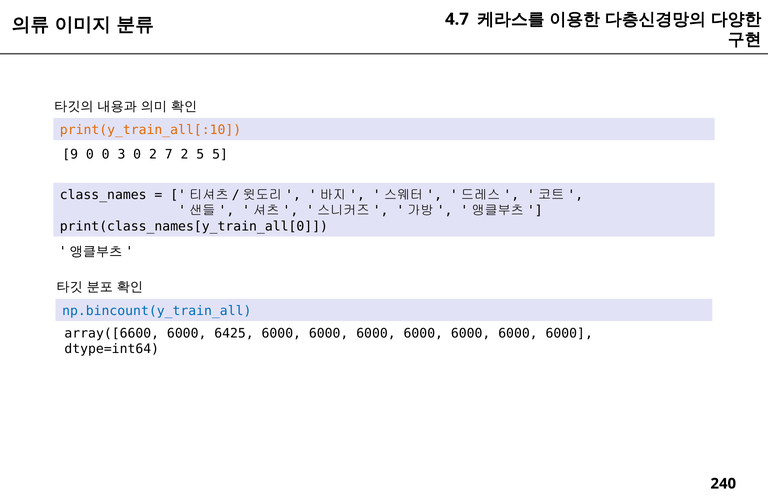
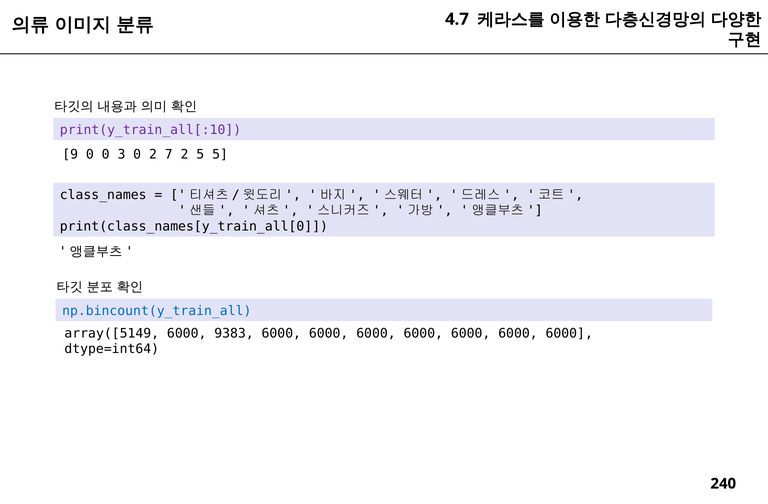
print(y_train_all[:10 colour: orange -> purple
array([6600: array([6600 -> array([5149
6425: 6425 -> 9383
